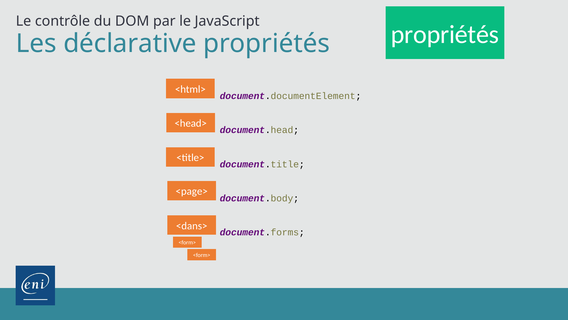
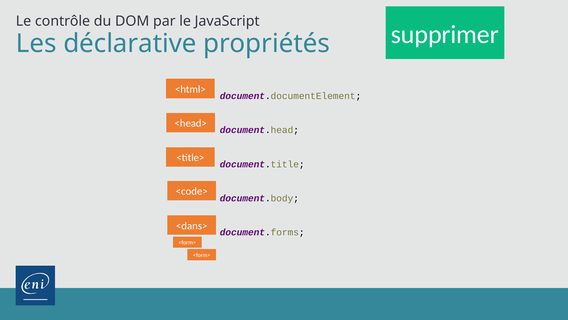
propriétés at (445, 34): propriétés -> supprimer
<page>: <page> -> <code>
